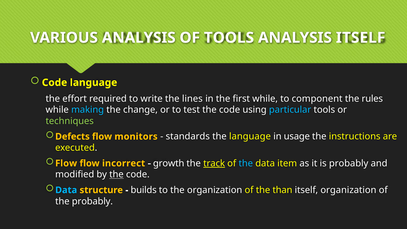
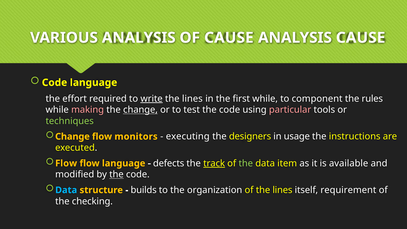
OF TOOLS: TOOLS -> CAUSE
ANALYSIS ITSELF: ITSELF -> CAUSE
write underline: none -> present
making colour: light blue -> pink
change at (140, 110) underline: none -> present
particular colour: light blue -> pink
Defects at (72, 137): Defects -> Change
standards: standards -> executing
the language: language -> designers
flow incorrect: incorrect -> language
growth: growth -> defects
the at (246, 163) colour: light blue -> light green
is probably: probably -> available
of the than: than -> lines
itself organization: organization -> requirement
the probably: probably -> checking
